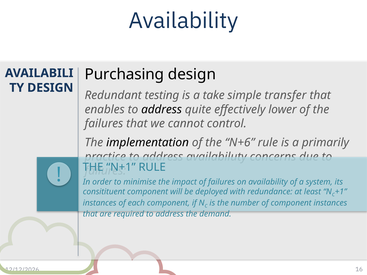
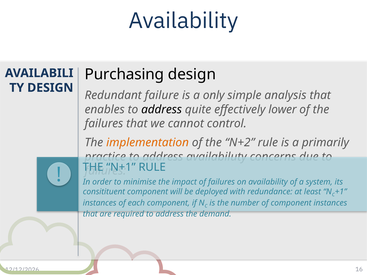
testing: testing -> failure
take: take -> only
transfer: transfer -> analysis
implementation colour: black -> orange
N+6: N+6 -> N+2
